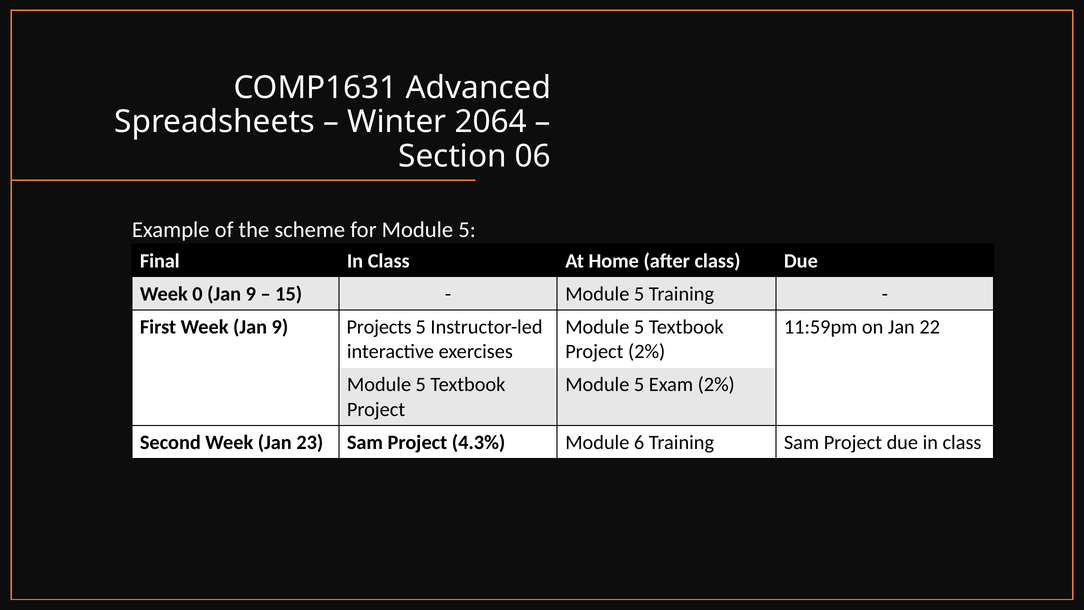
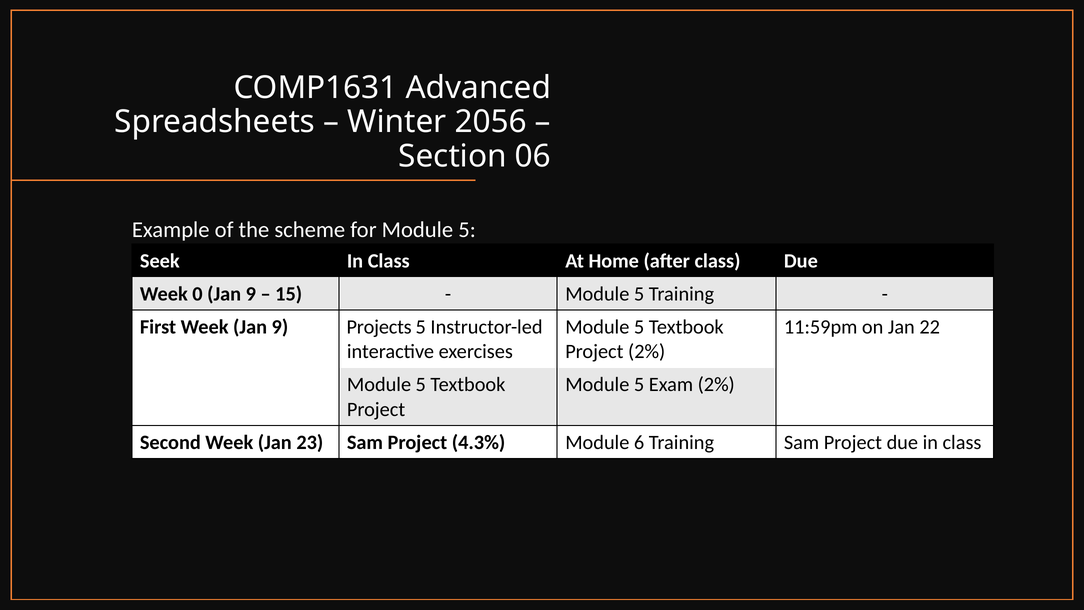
2064: 2064 -> 2056
Final: Final -> Seek
